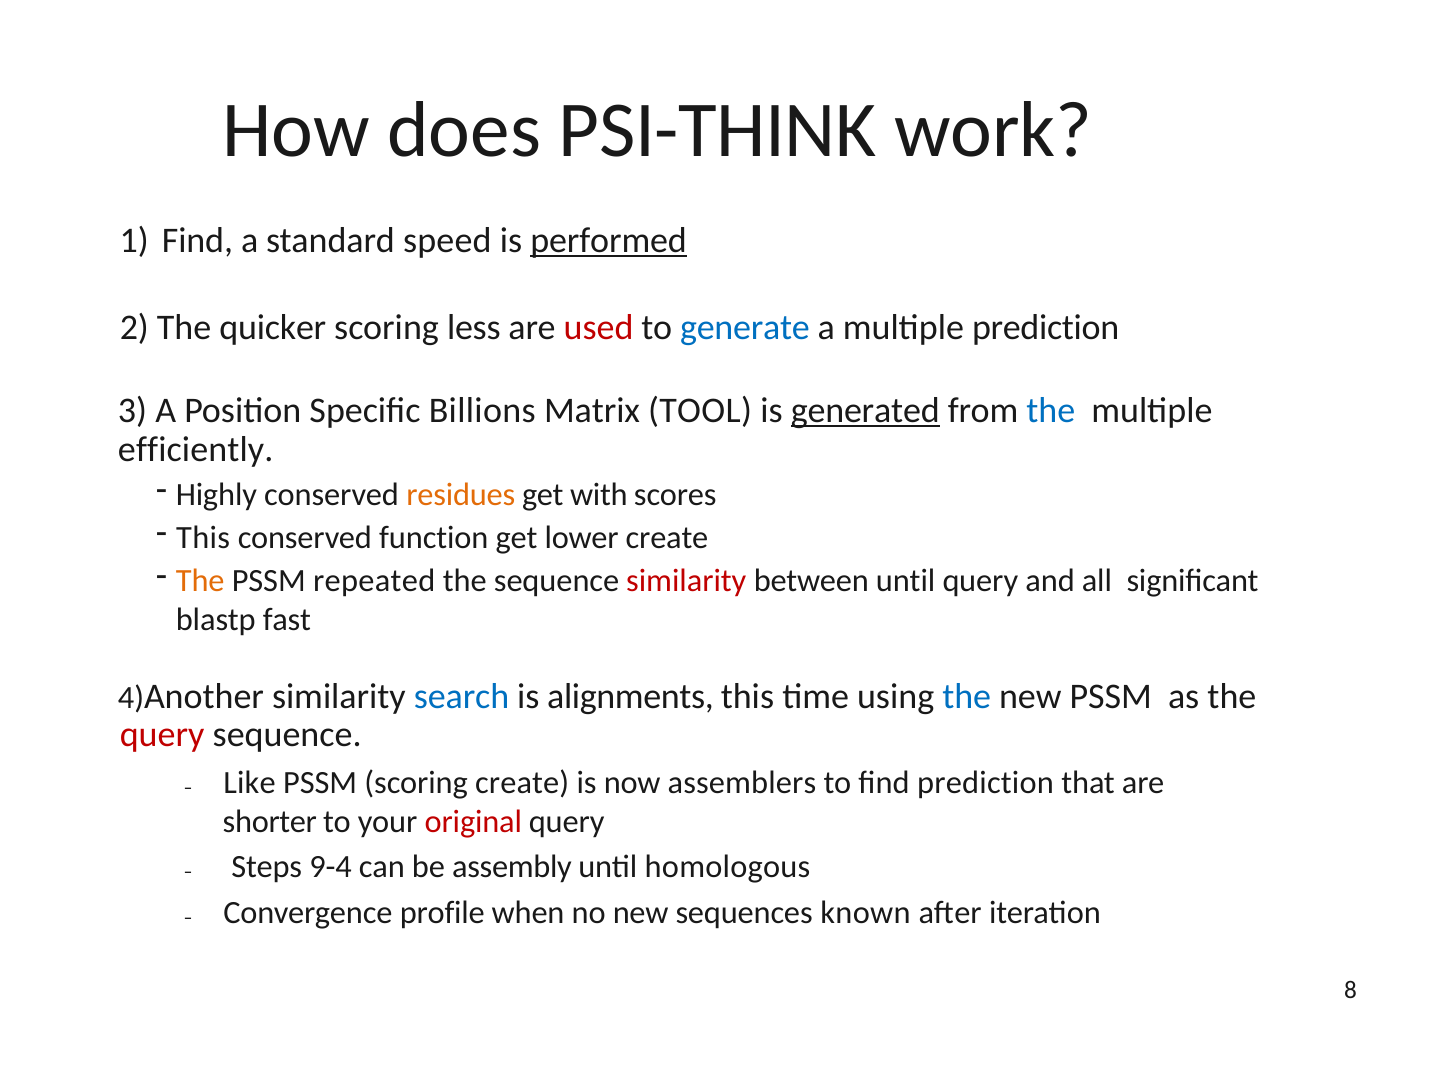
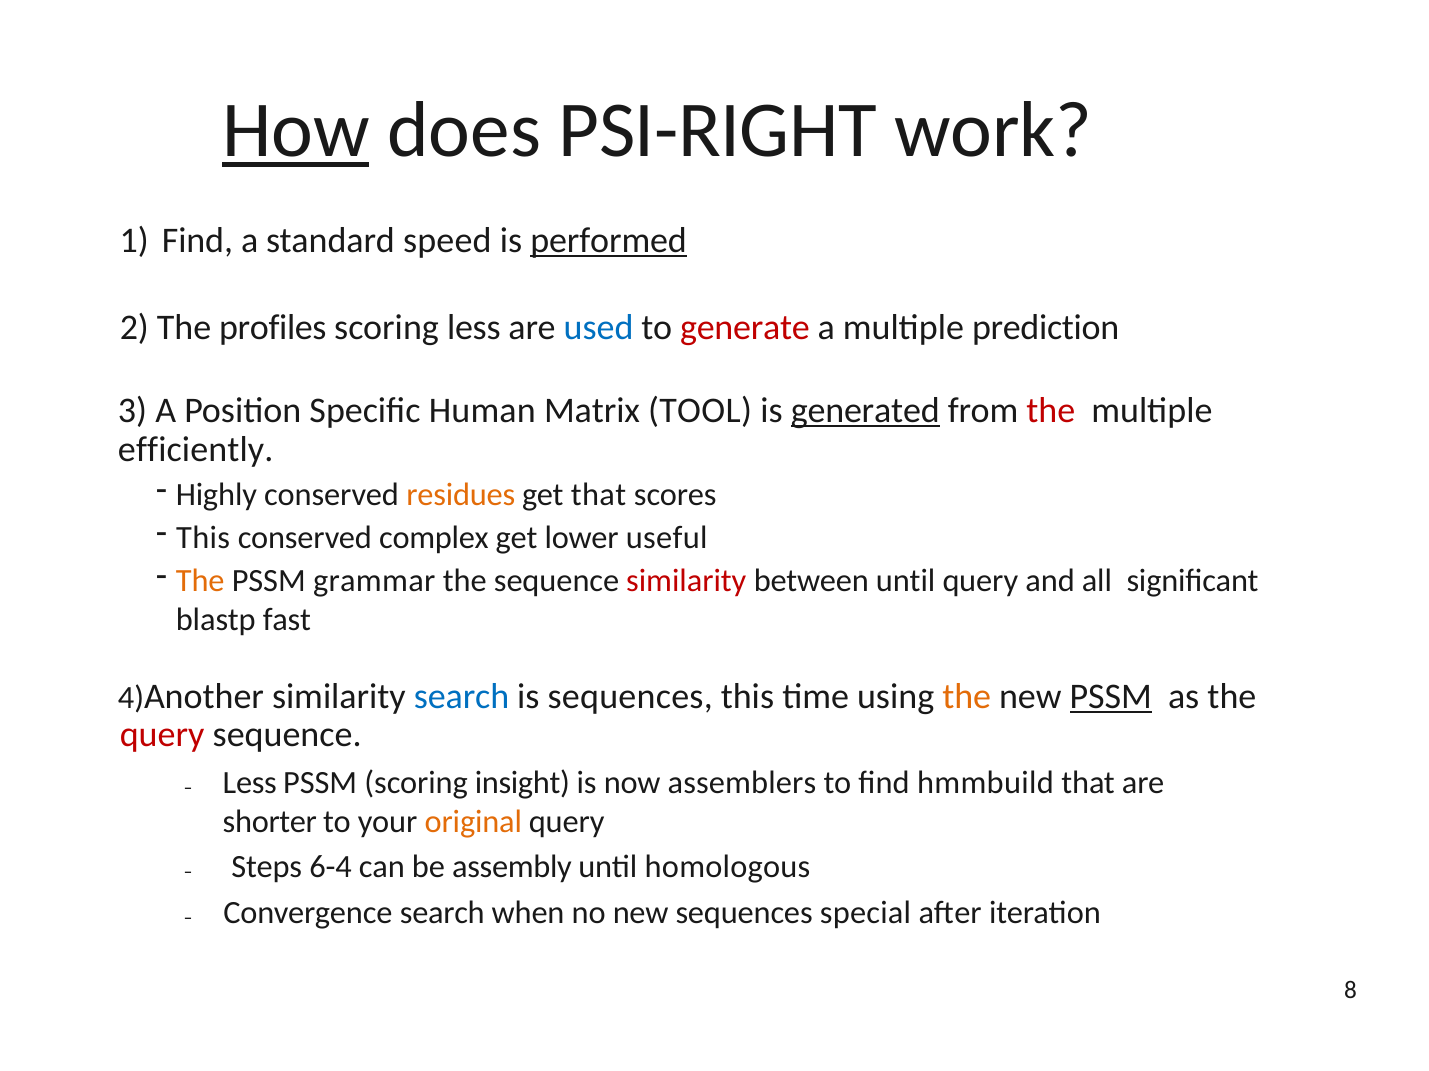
How underline: none -> present
PSI-THINK: PSI-THINK -> PSI-RIGHT
quicker: quicker -> profiles
used colour: red -> blue
generate colour: blue -> red
Billions: Billions -> Human
the at (1051, 411) colour: blue -> red
get with: with -> that
function: function -> complex
lower create: create -> useful
repeated: repeated -> grammar
is alignments: alignments -> sequences
the at (967, 696) colour: blue -> orange
PSSM at (1111, 696) underline: none -> present
Like at (250, 782): Like -> Less
scoring create: create -> insight
find prediction: prediction -> hmmbuild
original colour: red -> orange
9-4: 9-4 -> 6-4
Convergence profile: profile -> search
known: known -> special
